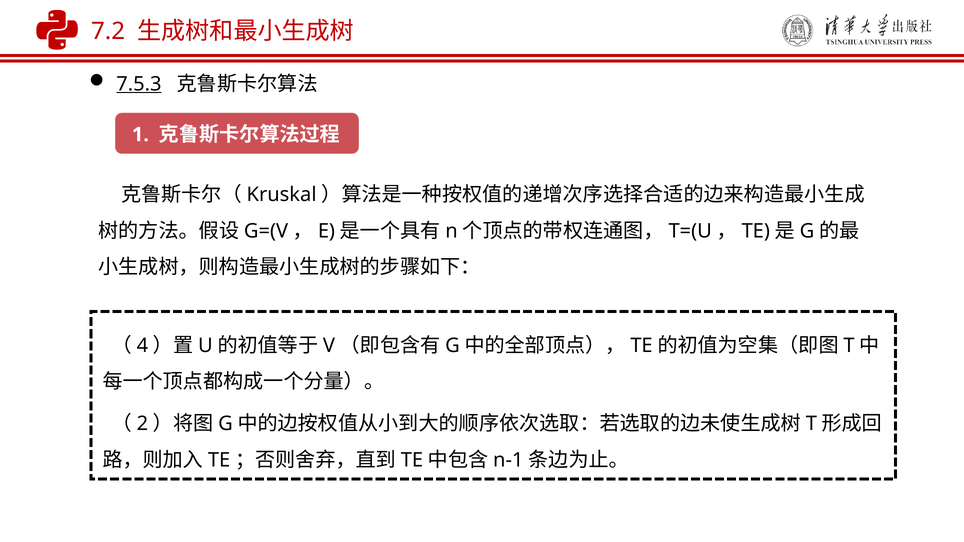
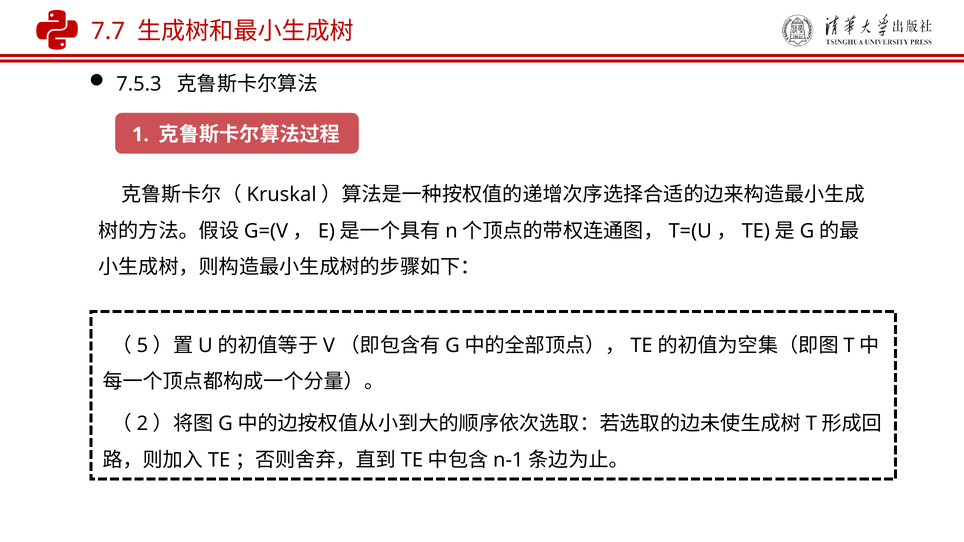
7.2: 7.2 -> 7.7
7.5.3 underline: present -> none
4: 4 -> 5
